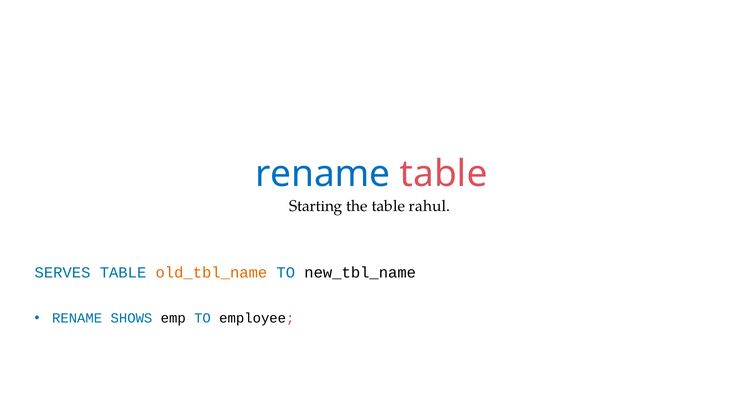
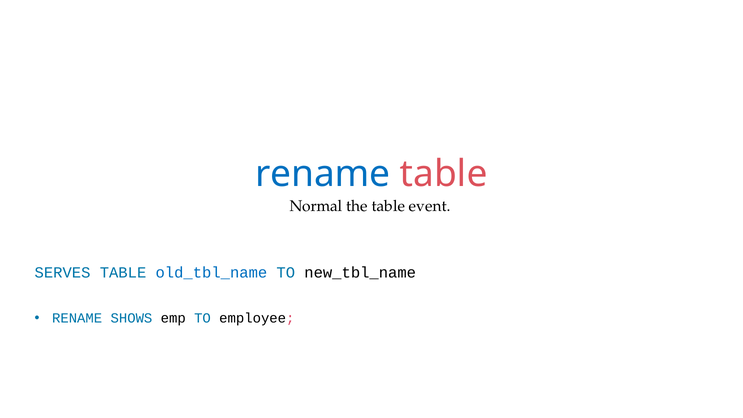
Starting: Starting -> Normal
rahul: rahul -> event
old_tbl_name colour: orange -> blue
